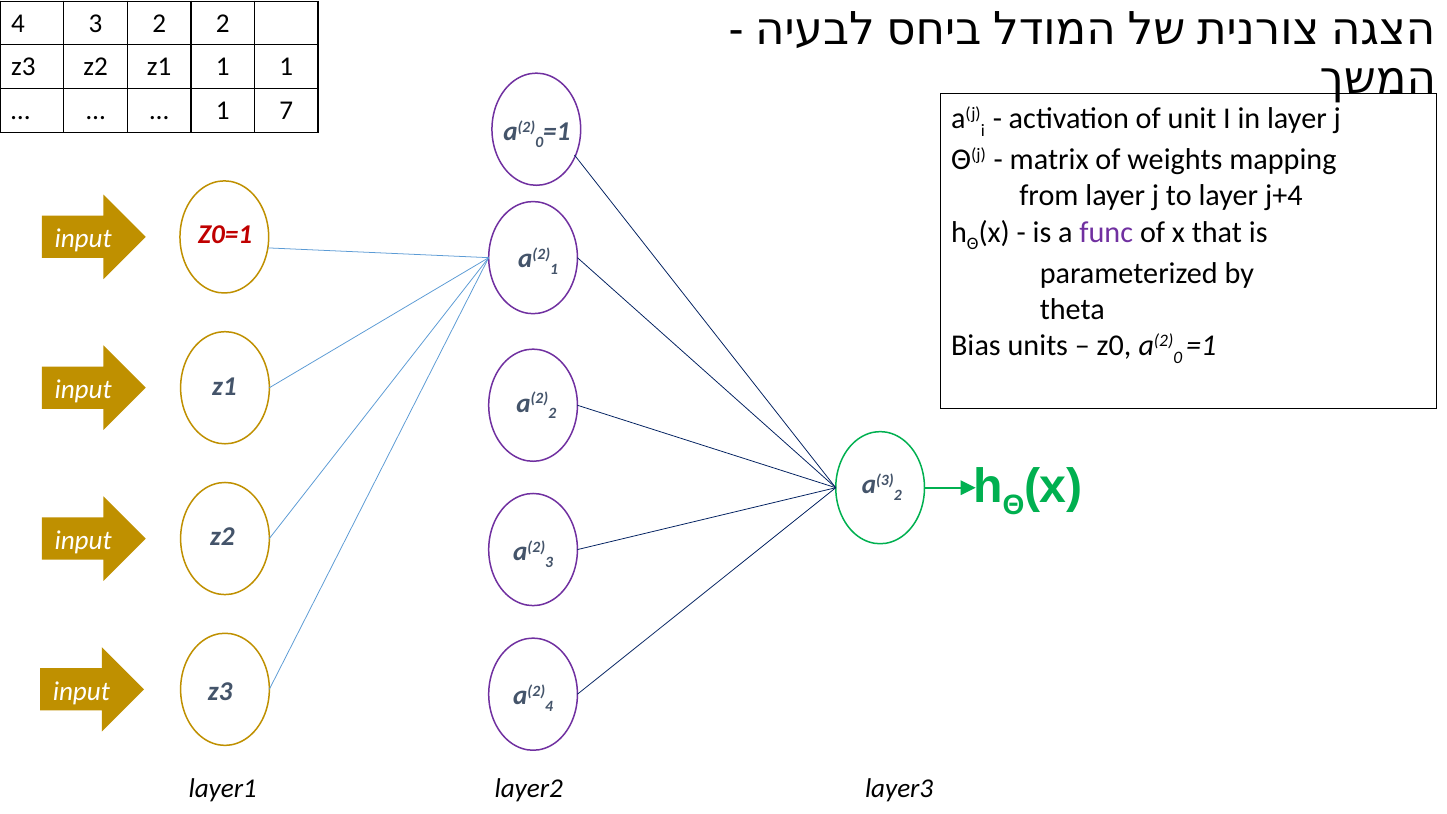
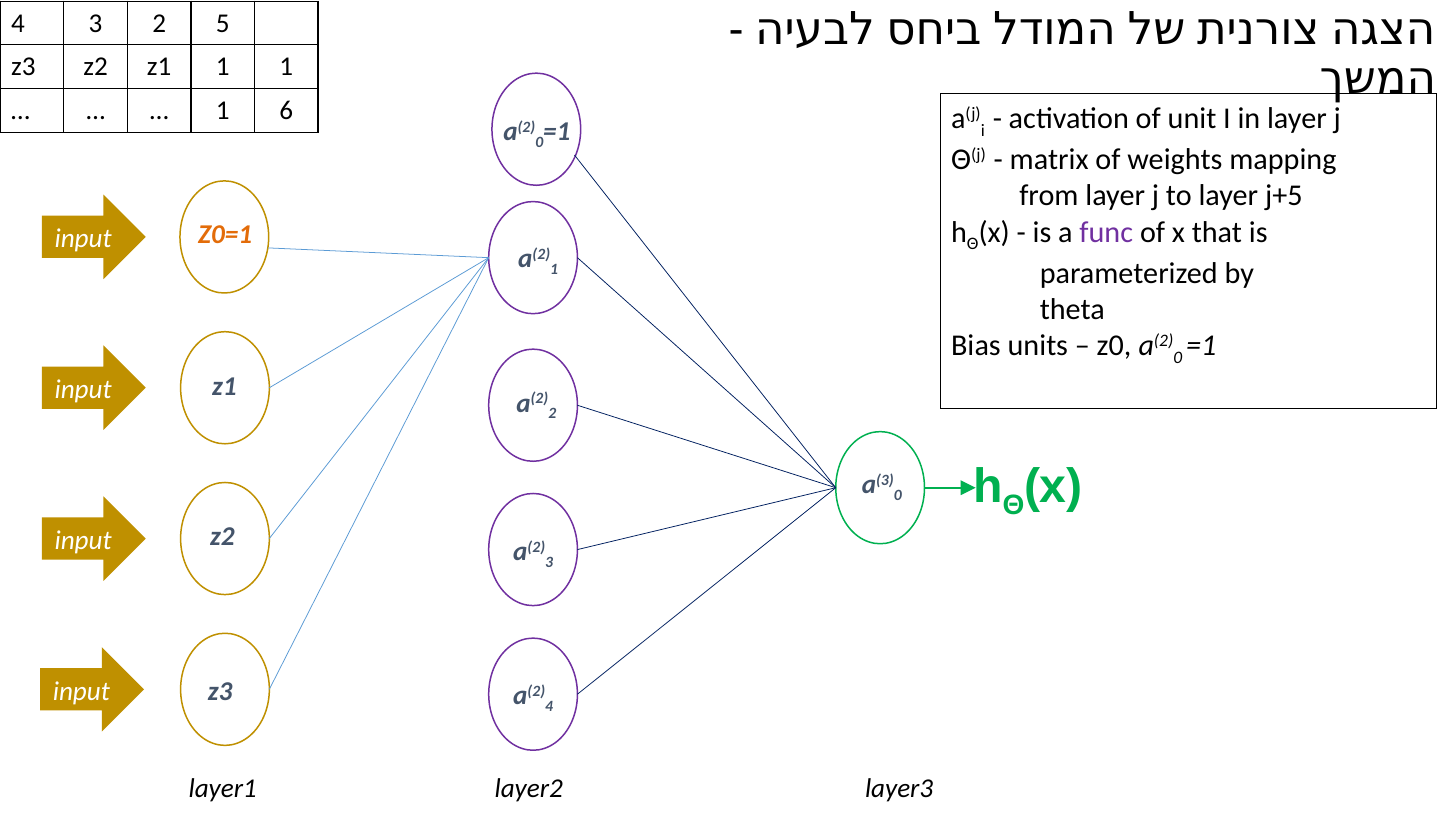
2 2: 2 -> 5
7: 7 -> 6
j+4: j+4 -> j+5
Z0=1 colour: red -> orange
2 at (898, 495): 2 -> 0
